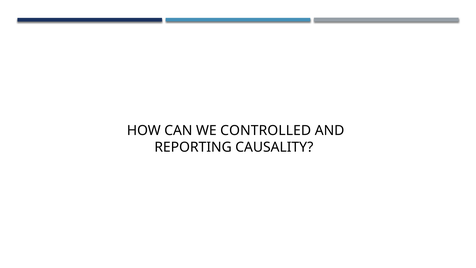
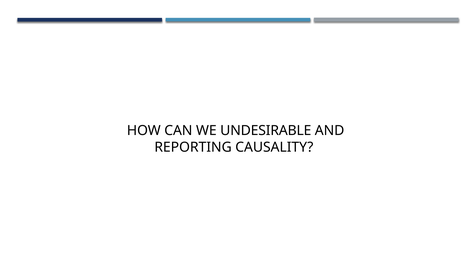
CONTROLLED: CONTROLLED -> UNDESIRABLE
